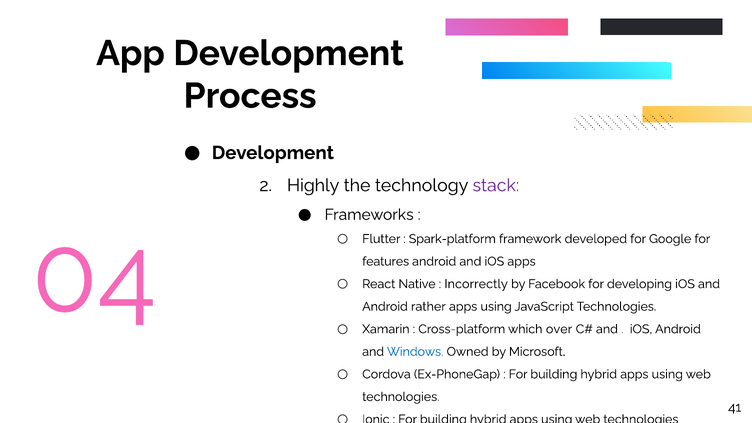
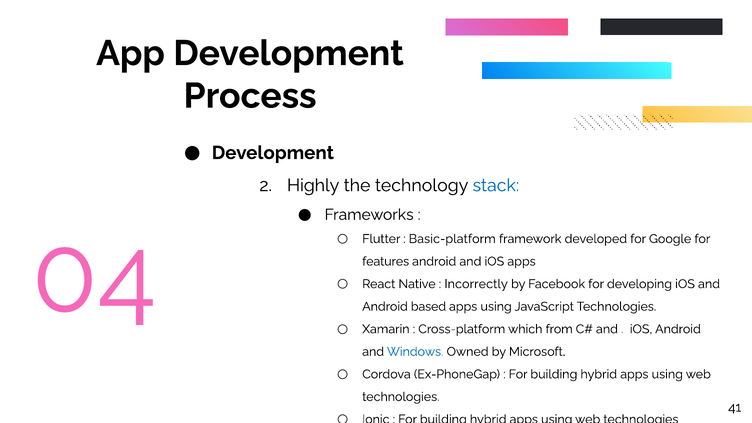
stack colour: purple -> blue
Spark-platform: Spark-platform -> Basic-platform
rather: rather -> based
over: over -> from
